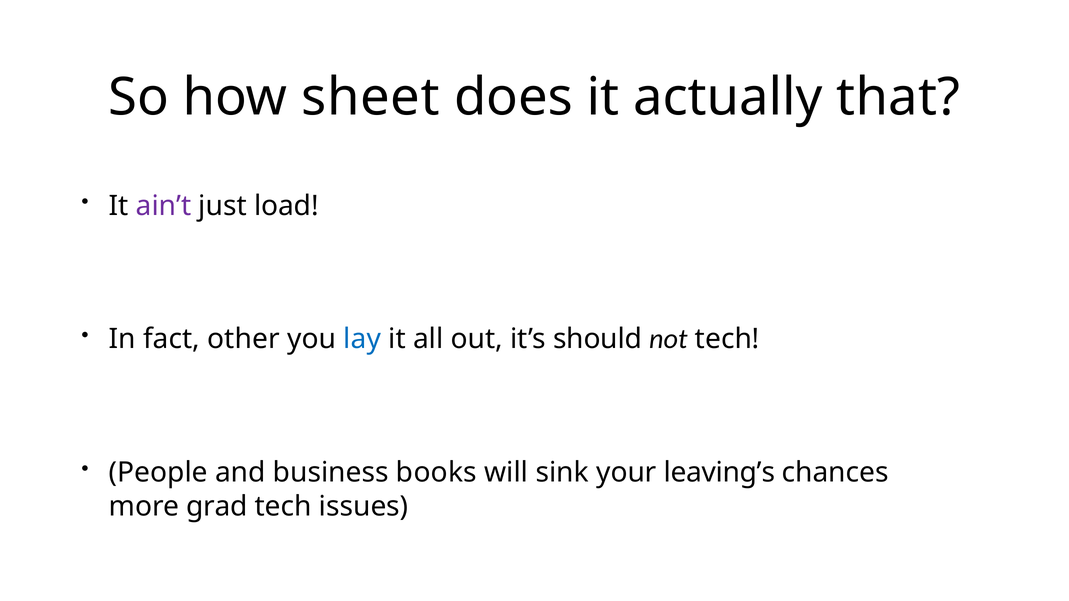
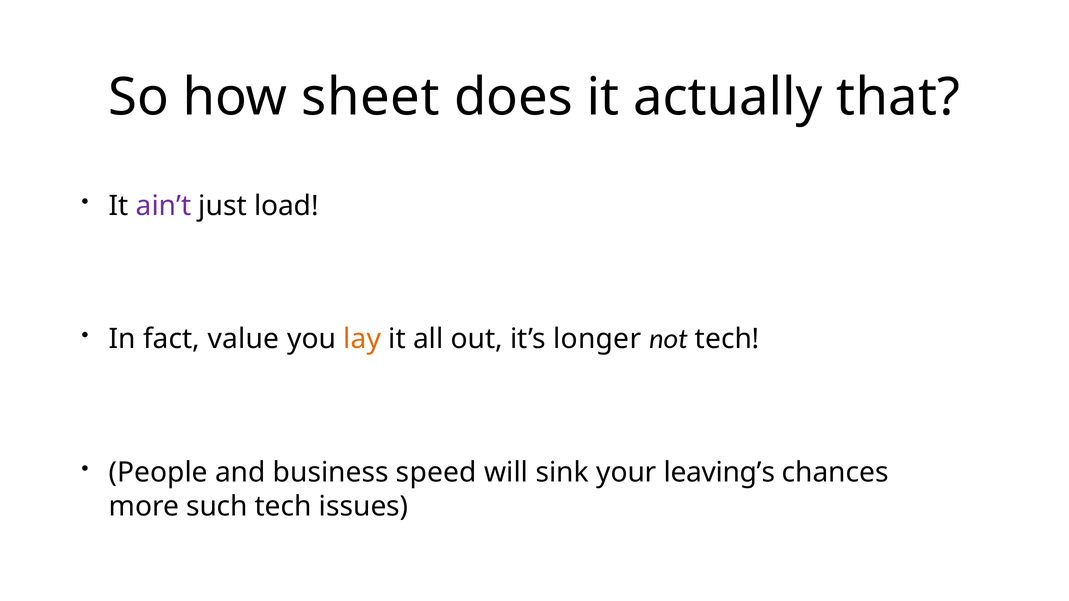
other: other -> value
lay colour: blue -> orange
should: should -> longer
books: books -> speed
grad: grad -> such
